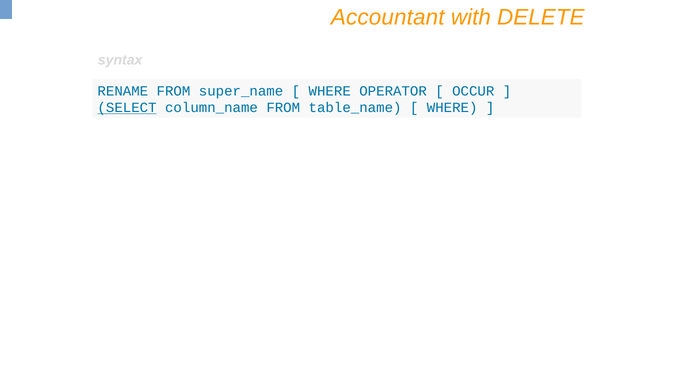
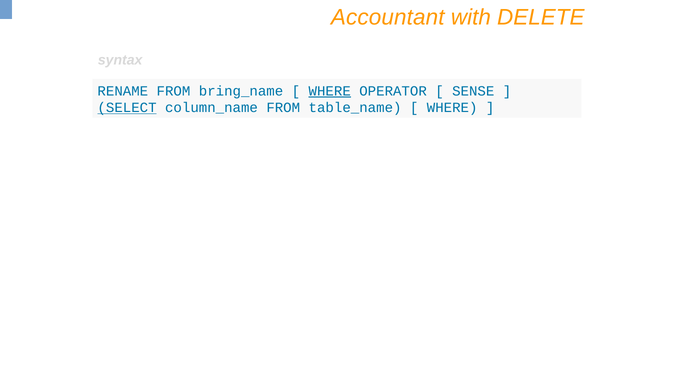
super_name: super_name -> bring_name
WHERE at (330, 91) underline: none -> present
OCCUR: OCCUR -> SENSE
